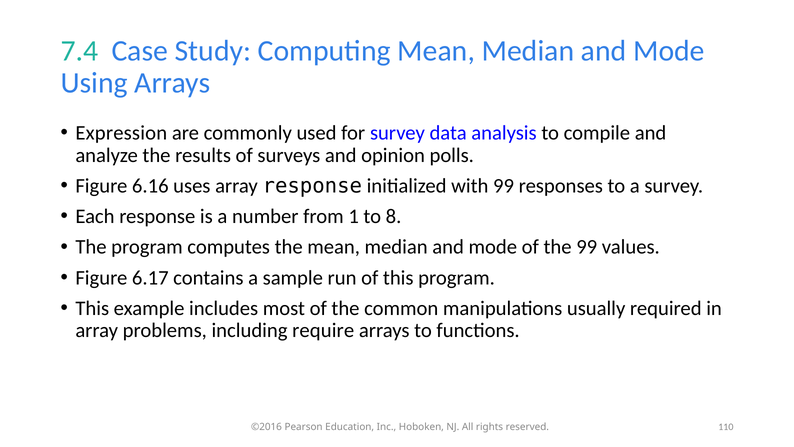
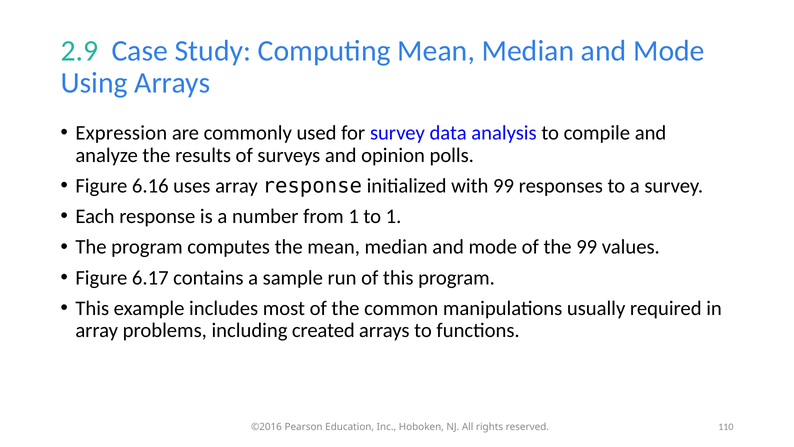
7.4: 7.4 -> 2.9
to 8: 8 -> 1
require: require -> created
